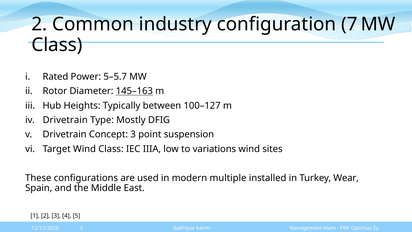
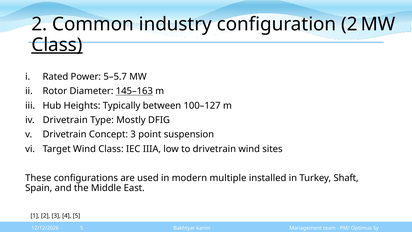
configuration 7: 7 -> 2
Class at (57, 45) underline: none -> present
to variations: variations -> drivetrain
Wear: Wear -> Shaft
